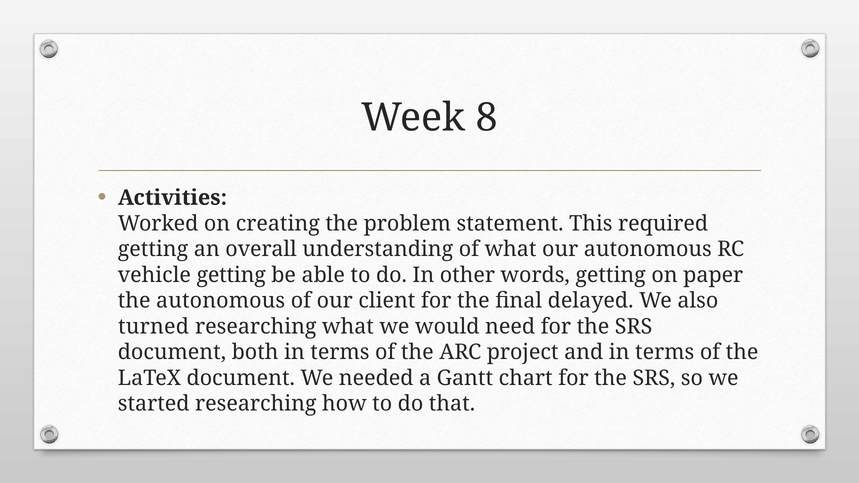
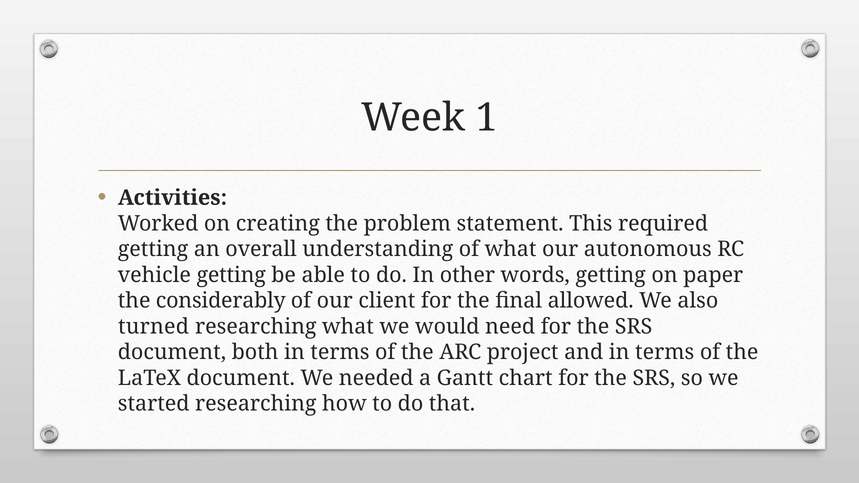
8: 8 -> 1
the autonomous: autonomous -> considerably
delayed: delayed -> allowed
